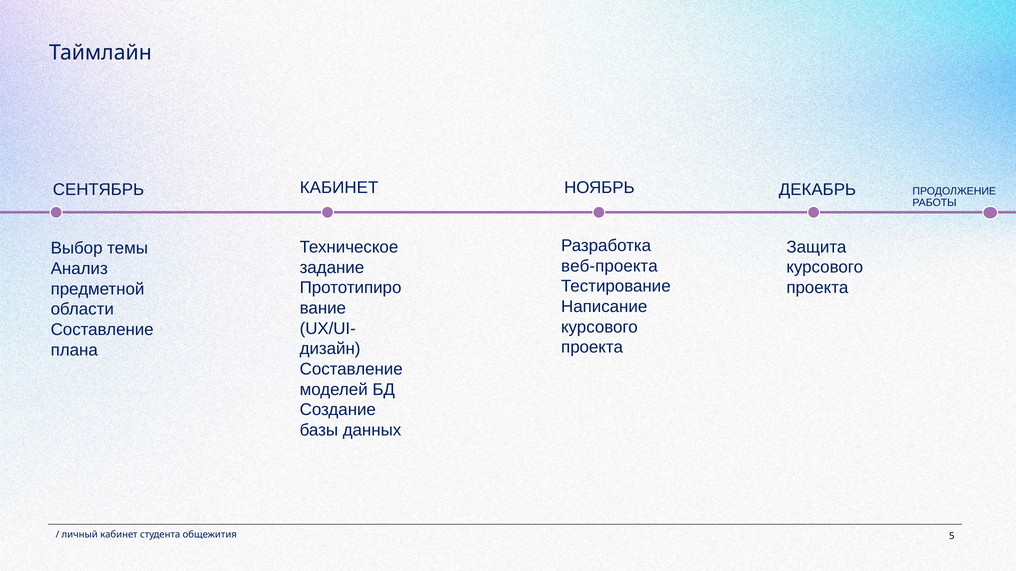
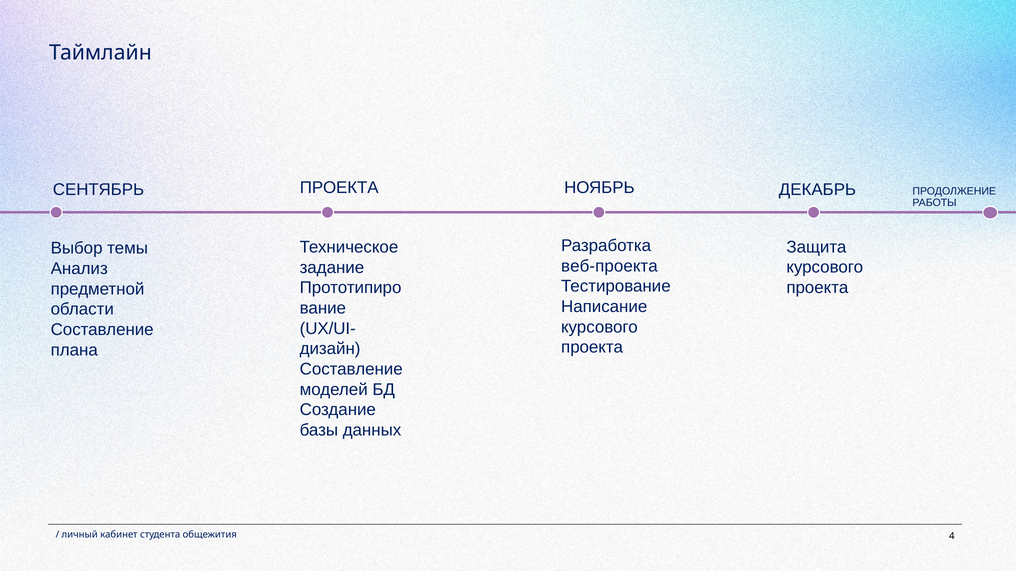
СЕНТЯБРЬ КАБИНЕТ: КАБИНЕТ -> ПРОЕКТА
5: 5 -> 4
